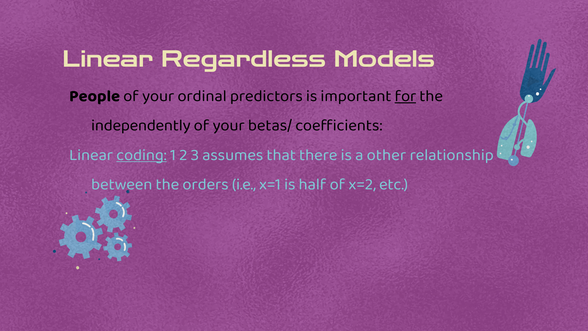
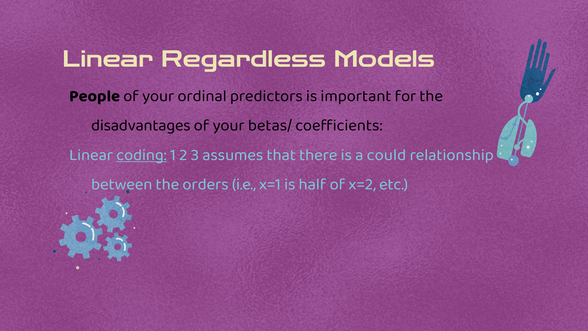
for underline: present -> none
independently: independently -> disadvantages
other: other -> could
